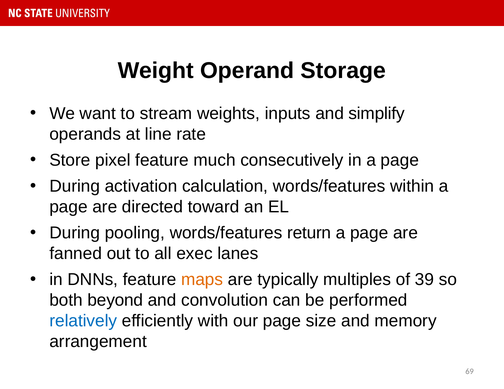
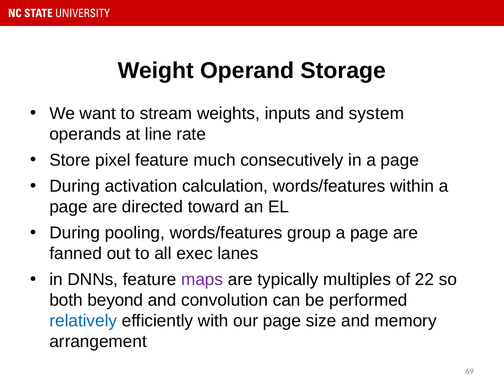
simplify: simplify -> system
return: return -> group
maps colour: orange -> purple
39: 39 -> 22
